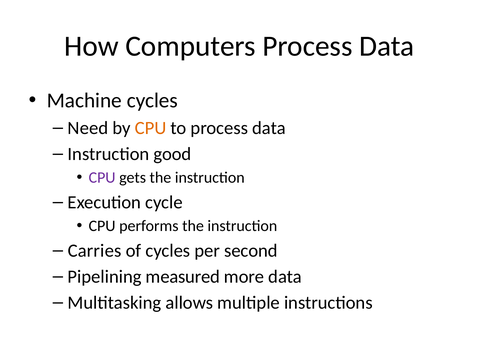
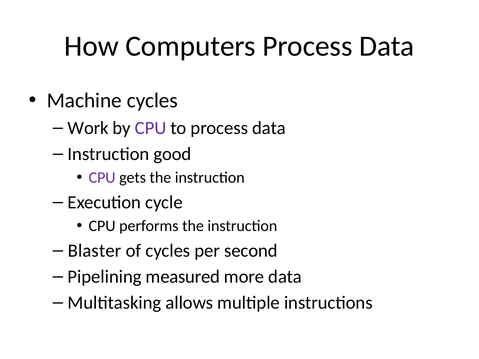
Need: Need -> Work
CPU at (151, 128) colour: orange -> purple
Carries: Carries -> Blaster
